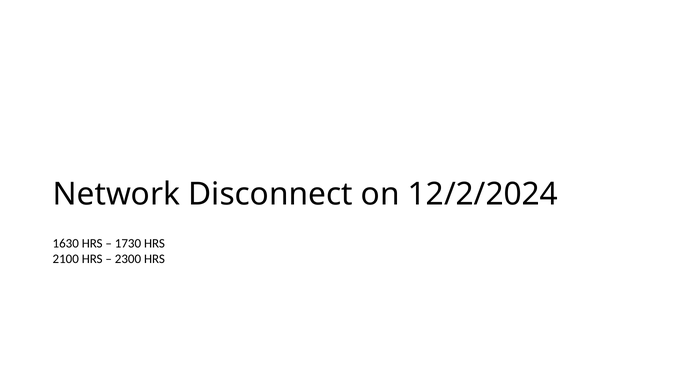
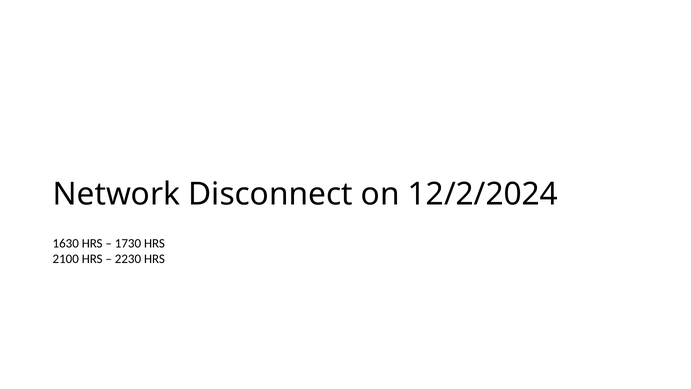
2300: 2300 -> 2230
